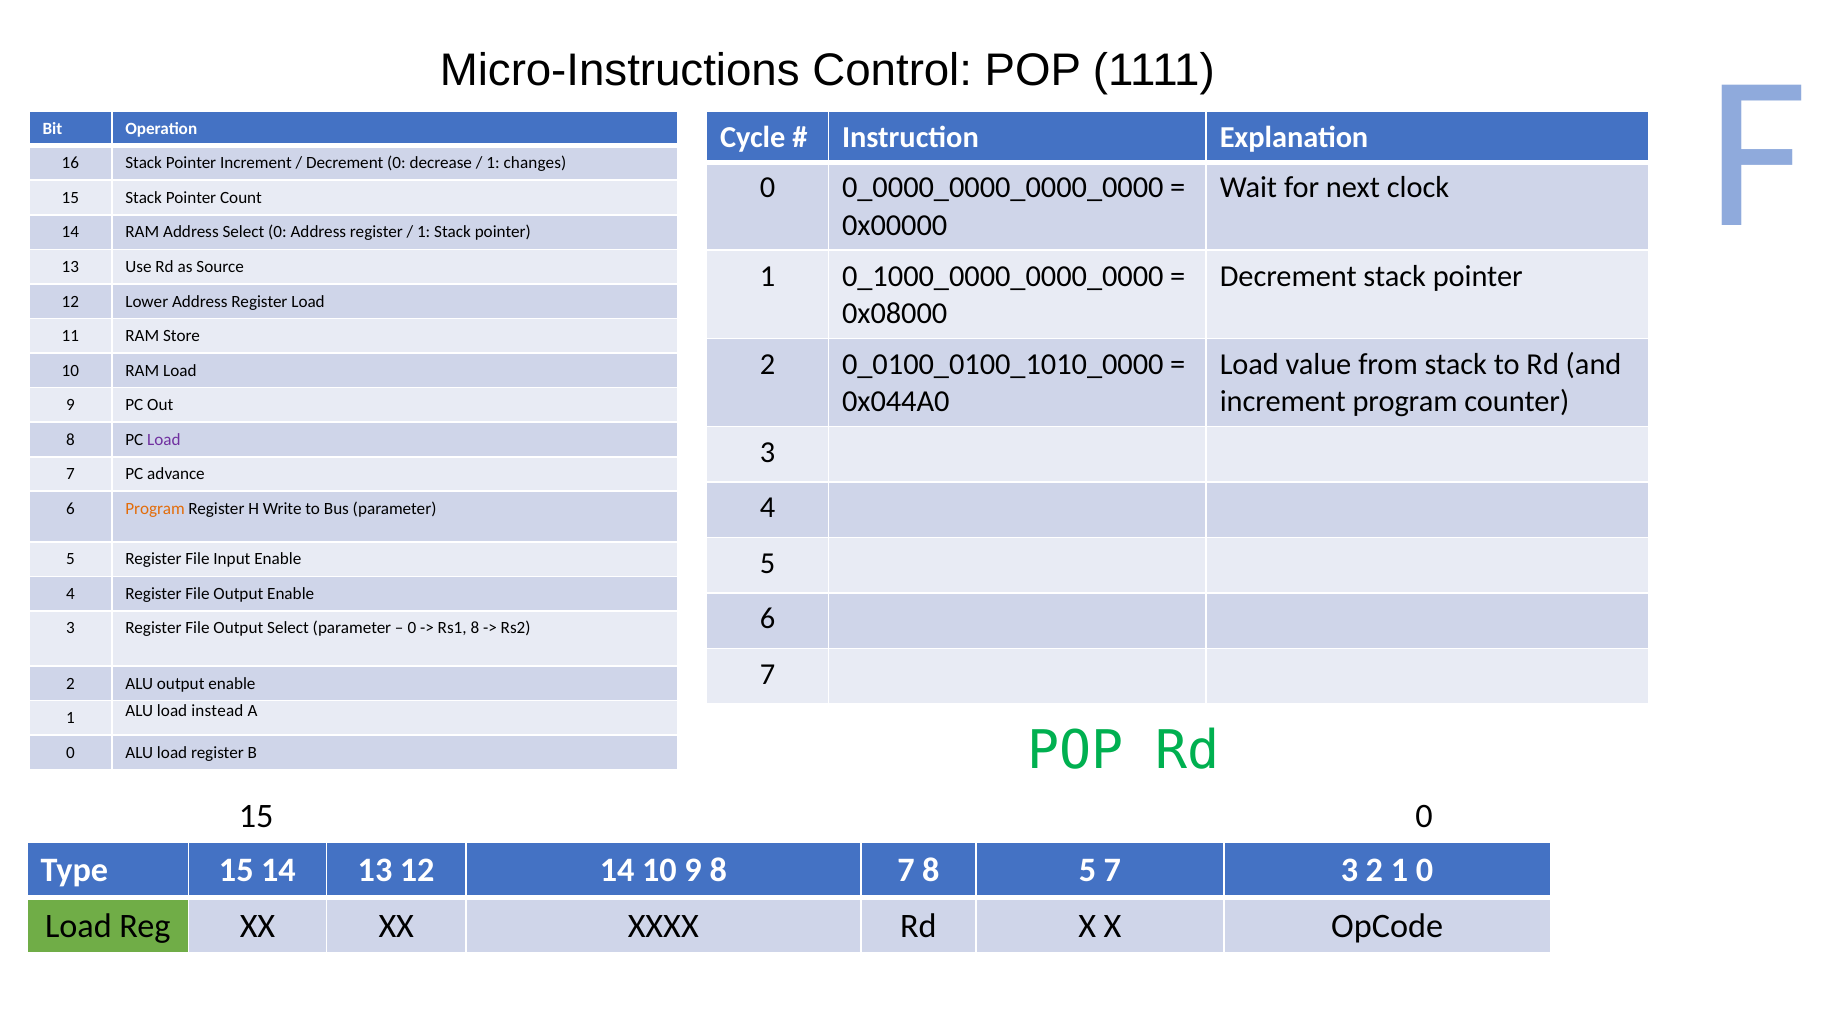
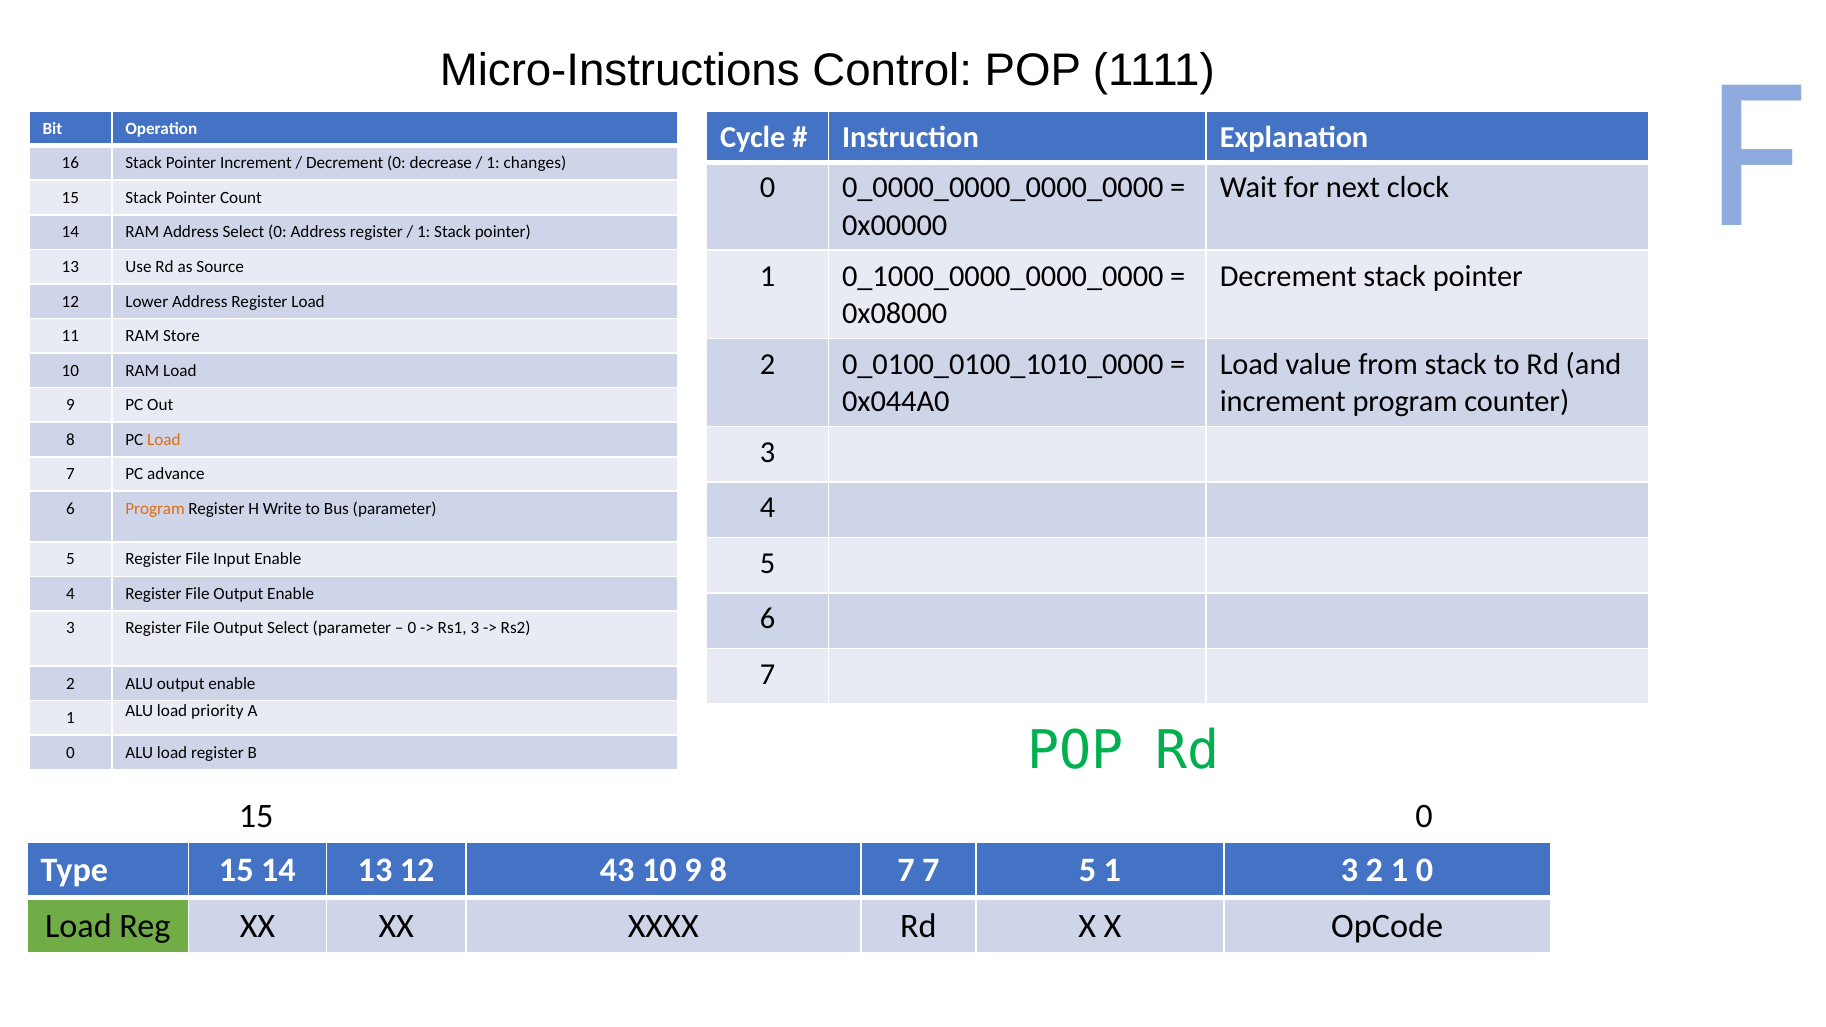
Load at (164, 440) colour: purple -> orange
Rs1 8: 8 -> 3
instead: instead -> priority
12 14: 14 -> 43
7 8: 8 -> 7
5 7: 7 -> 1
